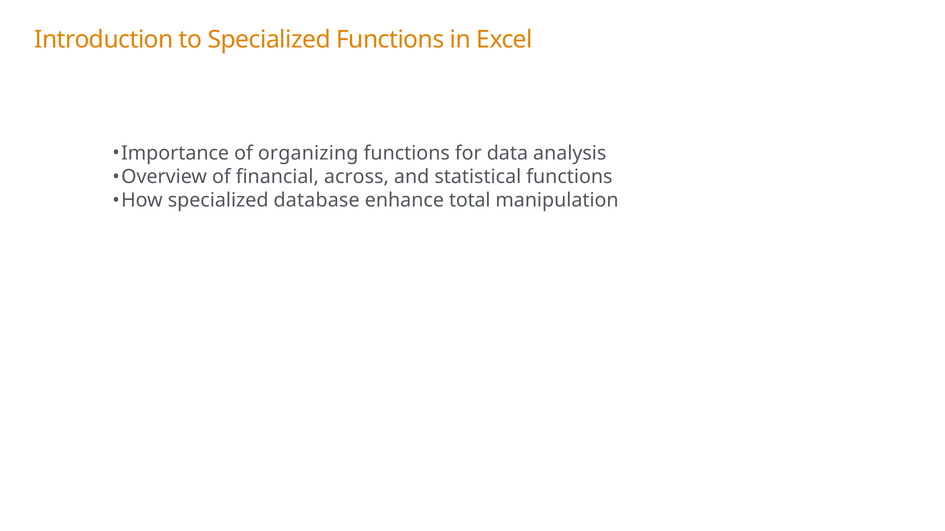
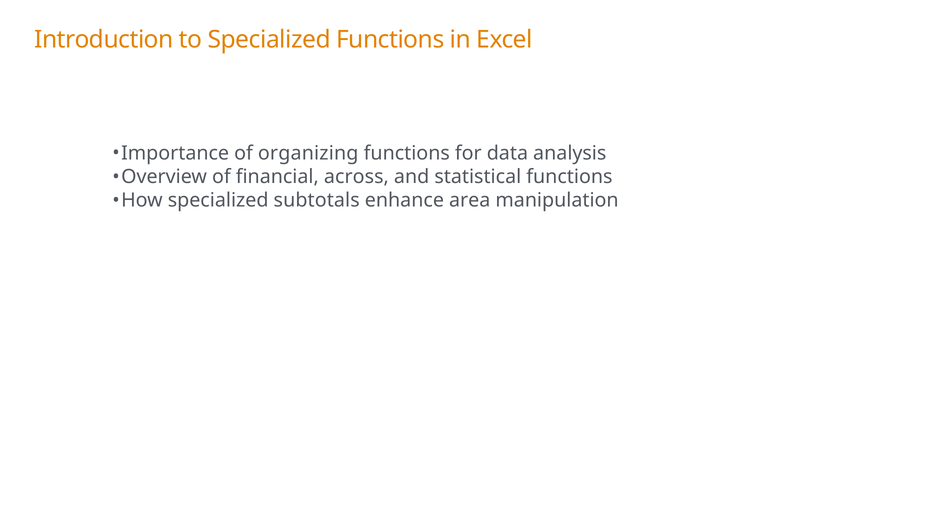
database: database -> subtotals
total: total -> area
